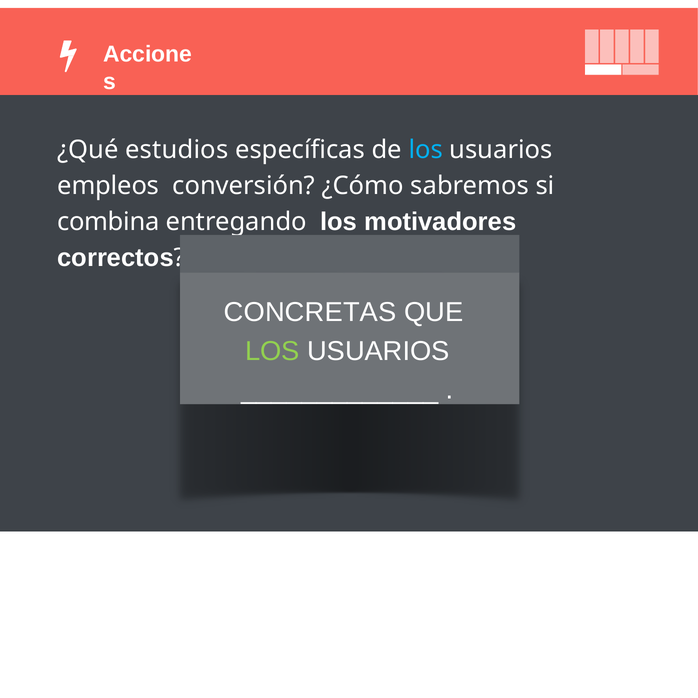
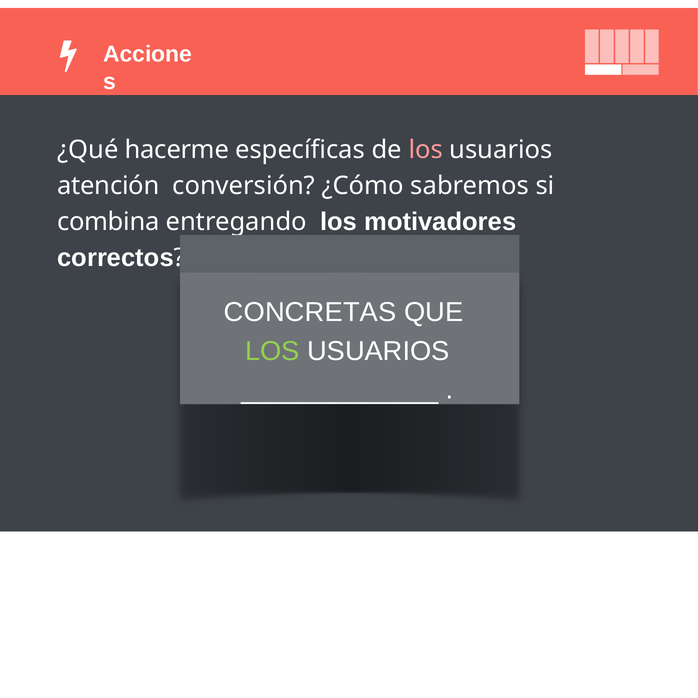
estudios: estudios -> hacerme
los at (426, 150) colour: light blue -> pink
empleos: empleos -> atención
